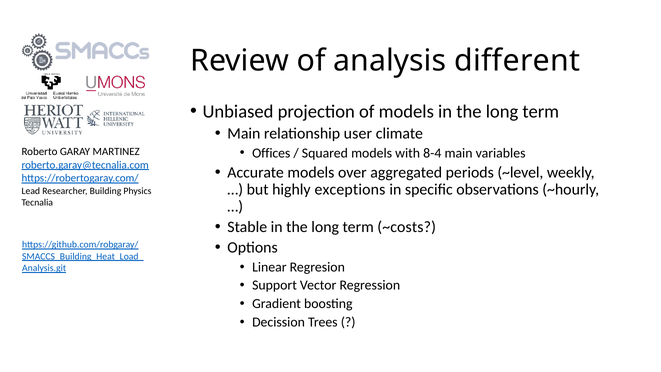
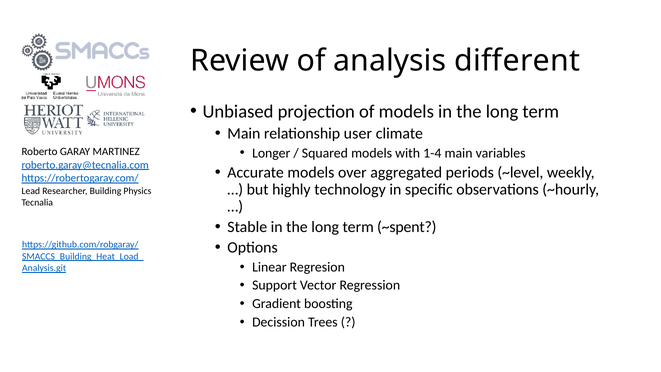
Offices: Offices -> Longer
8-4: 8-4 -> 1-4
exceptions: exceptions -> technology
~costs: ~costs -> ~spent
